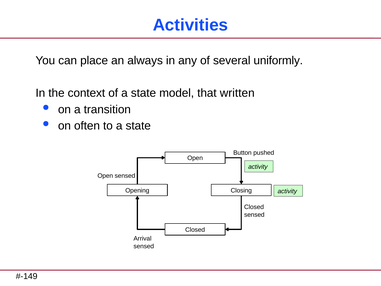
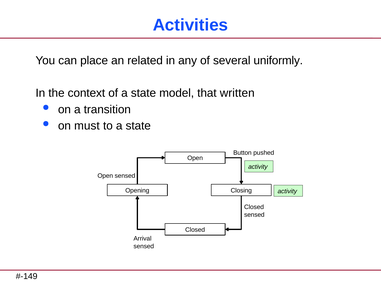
always: always -> related
often: often -> must
